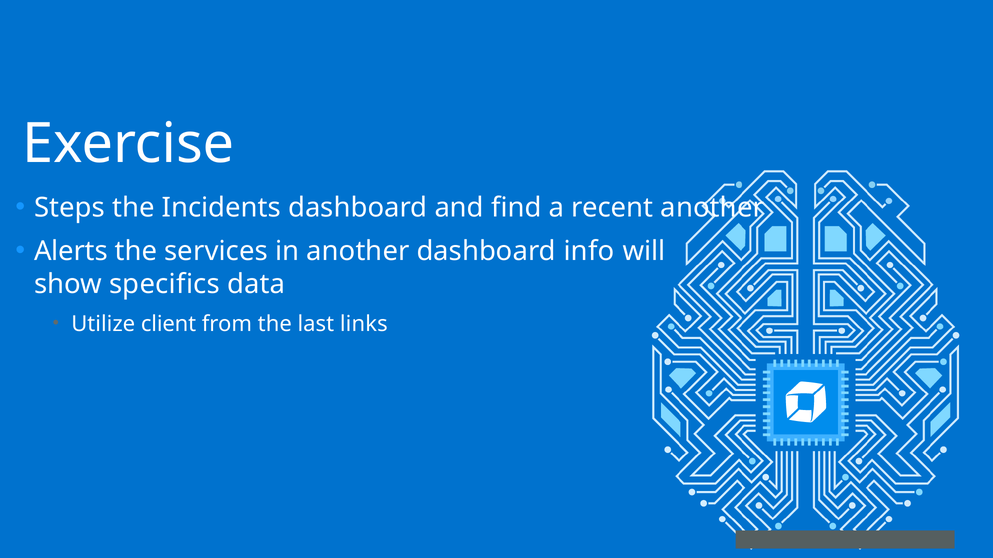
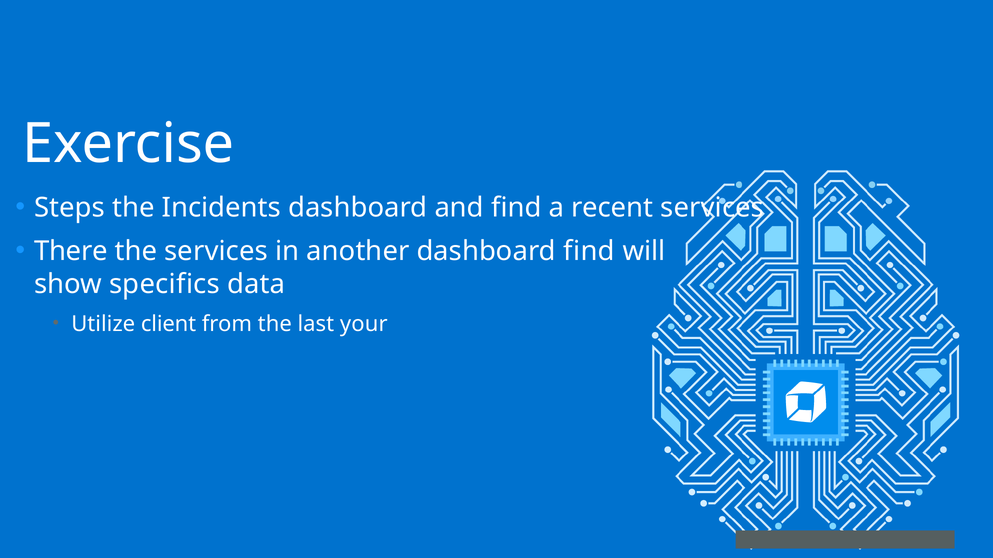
recent another: another -> services
Alerts: Alerts -> There
dashboard info: info -> find
links: links -> your
